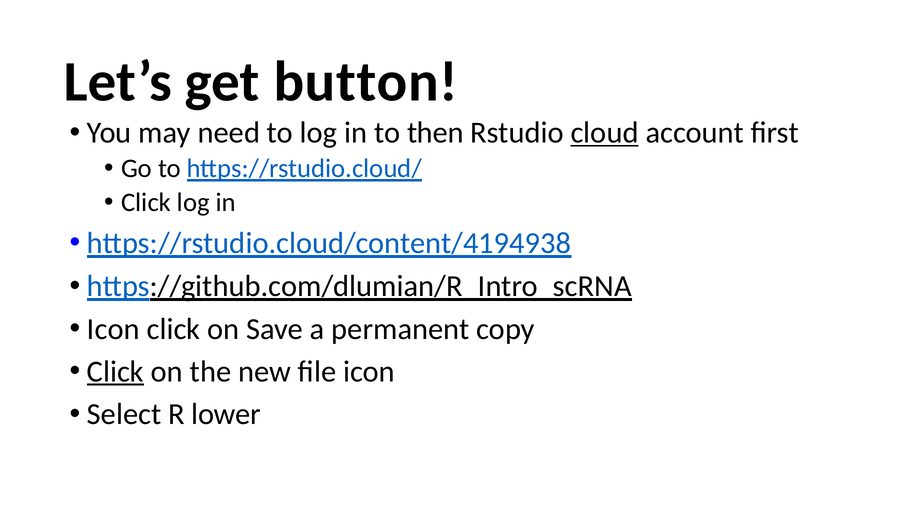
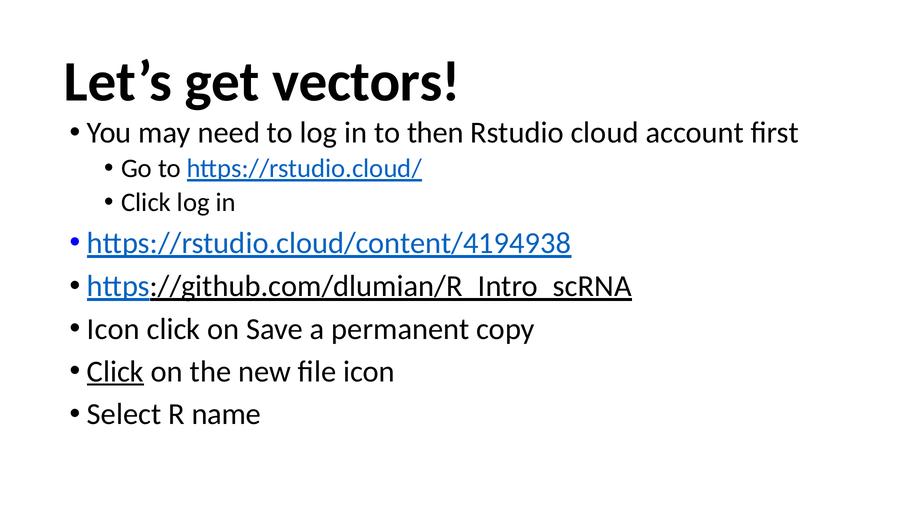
button: button -> vectors
cloud underline: present -> none
lower: lower -> name
